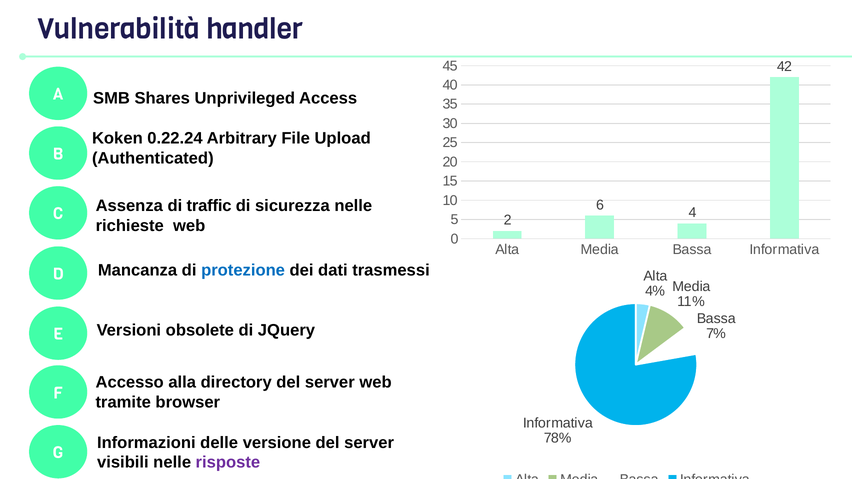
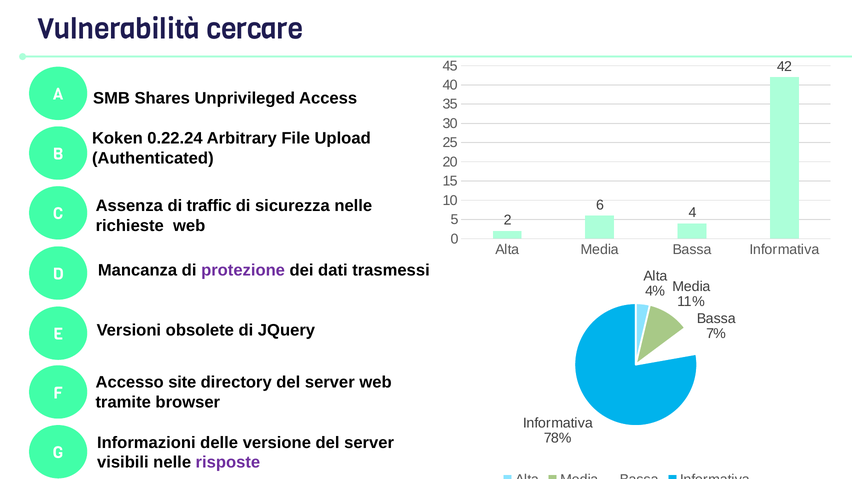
handler: handler -> cercare
protezione colour: blue -> purple
alla: alla -> site
